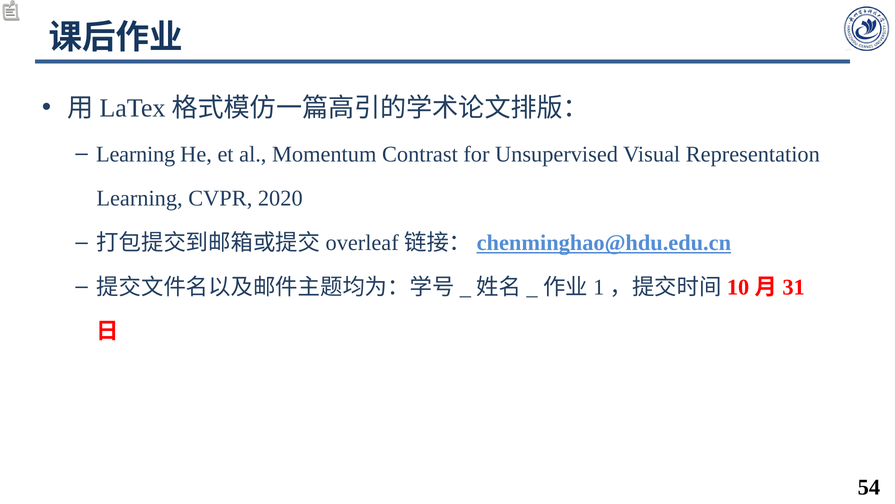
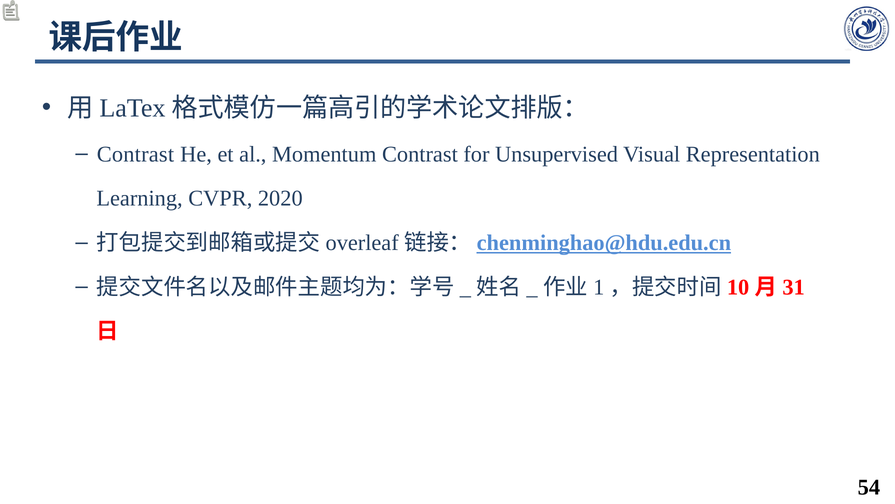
Learning at (136, 154): Learning -> Contrast
